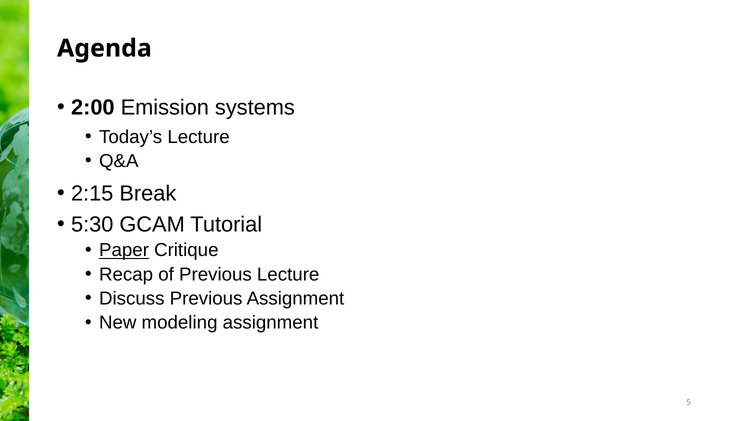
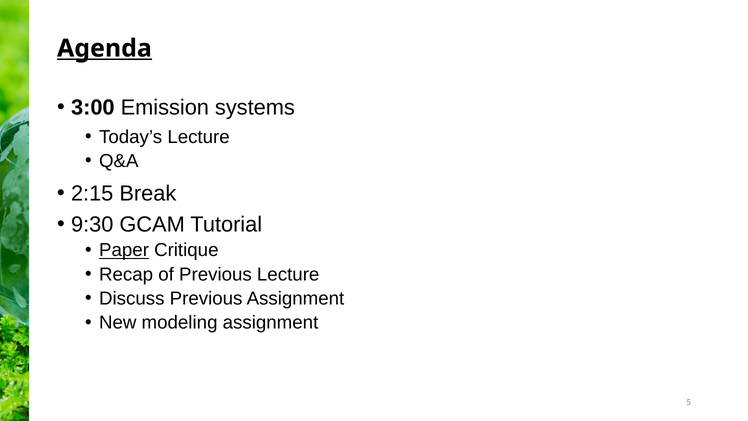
Agenda underline: none -> present
2:00: 2:00 -> 3:00
5:30: 5:30 -> 9:30
